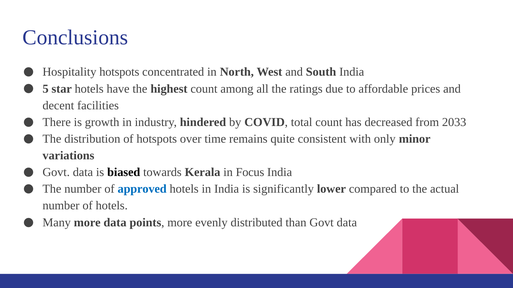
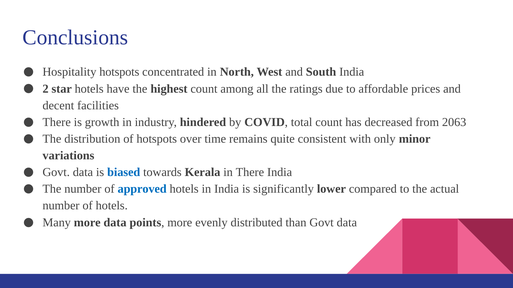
5: 5 -> 2
2033: 2033 -> 2063
biased colour: black -> blue
in Focus: Focus -> There
